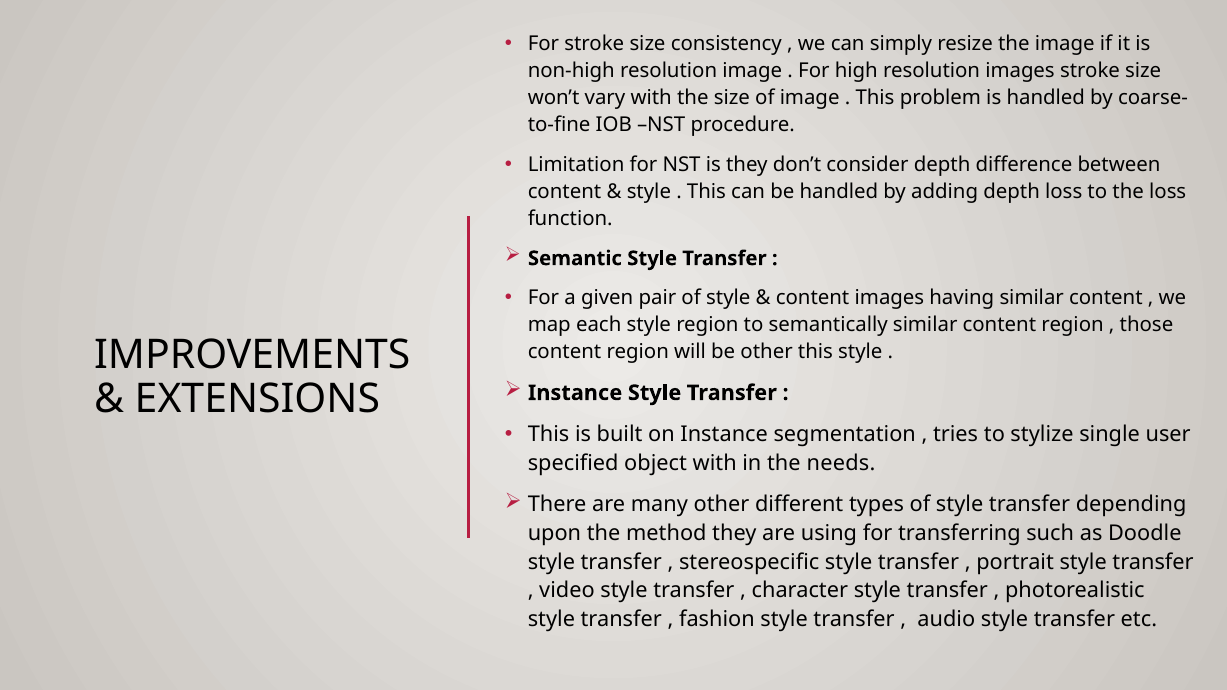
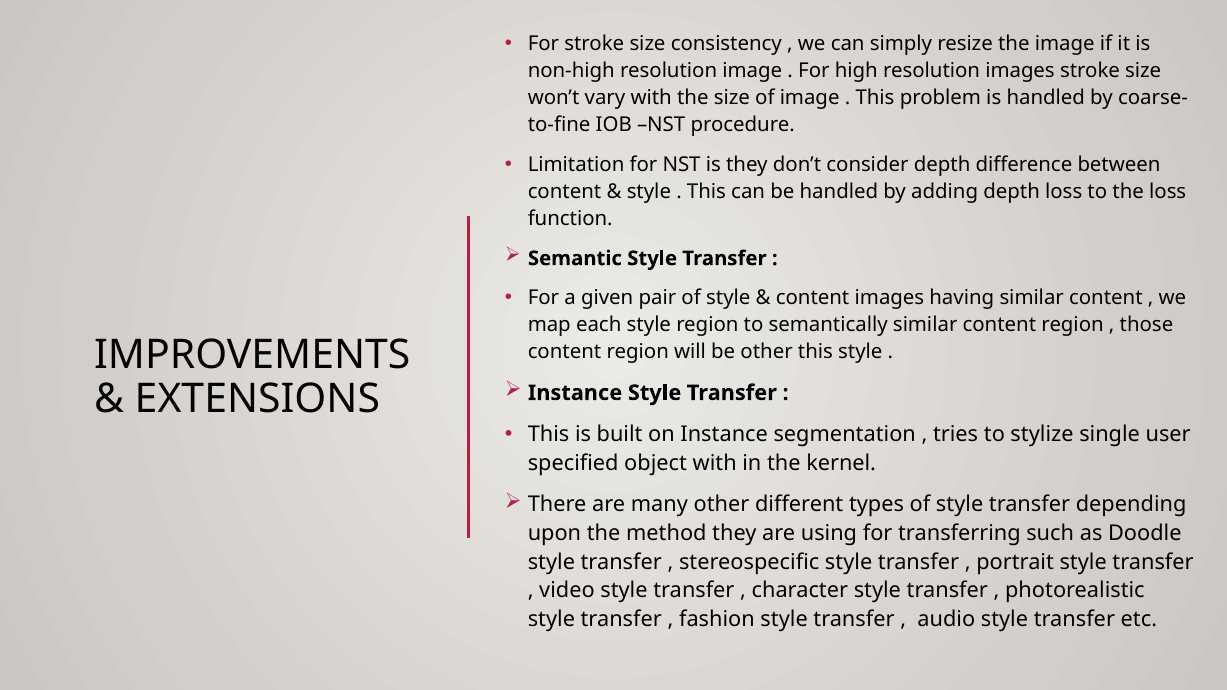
needs: needs -> kernel
